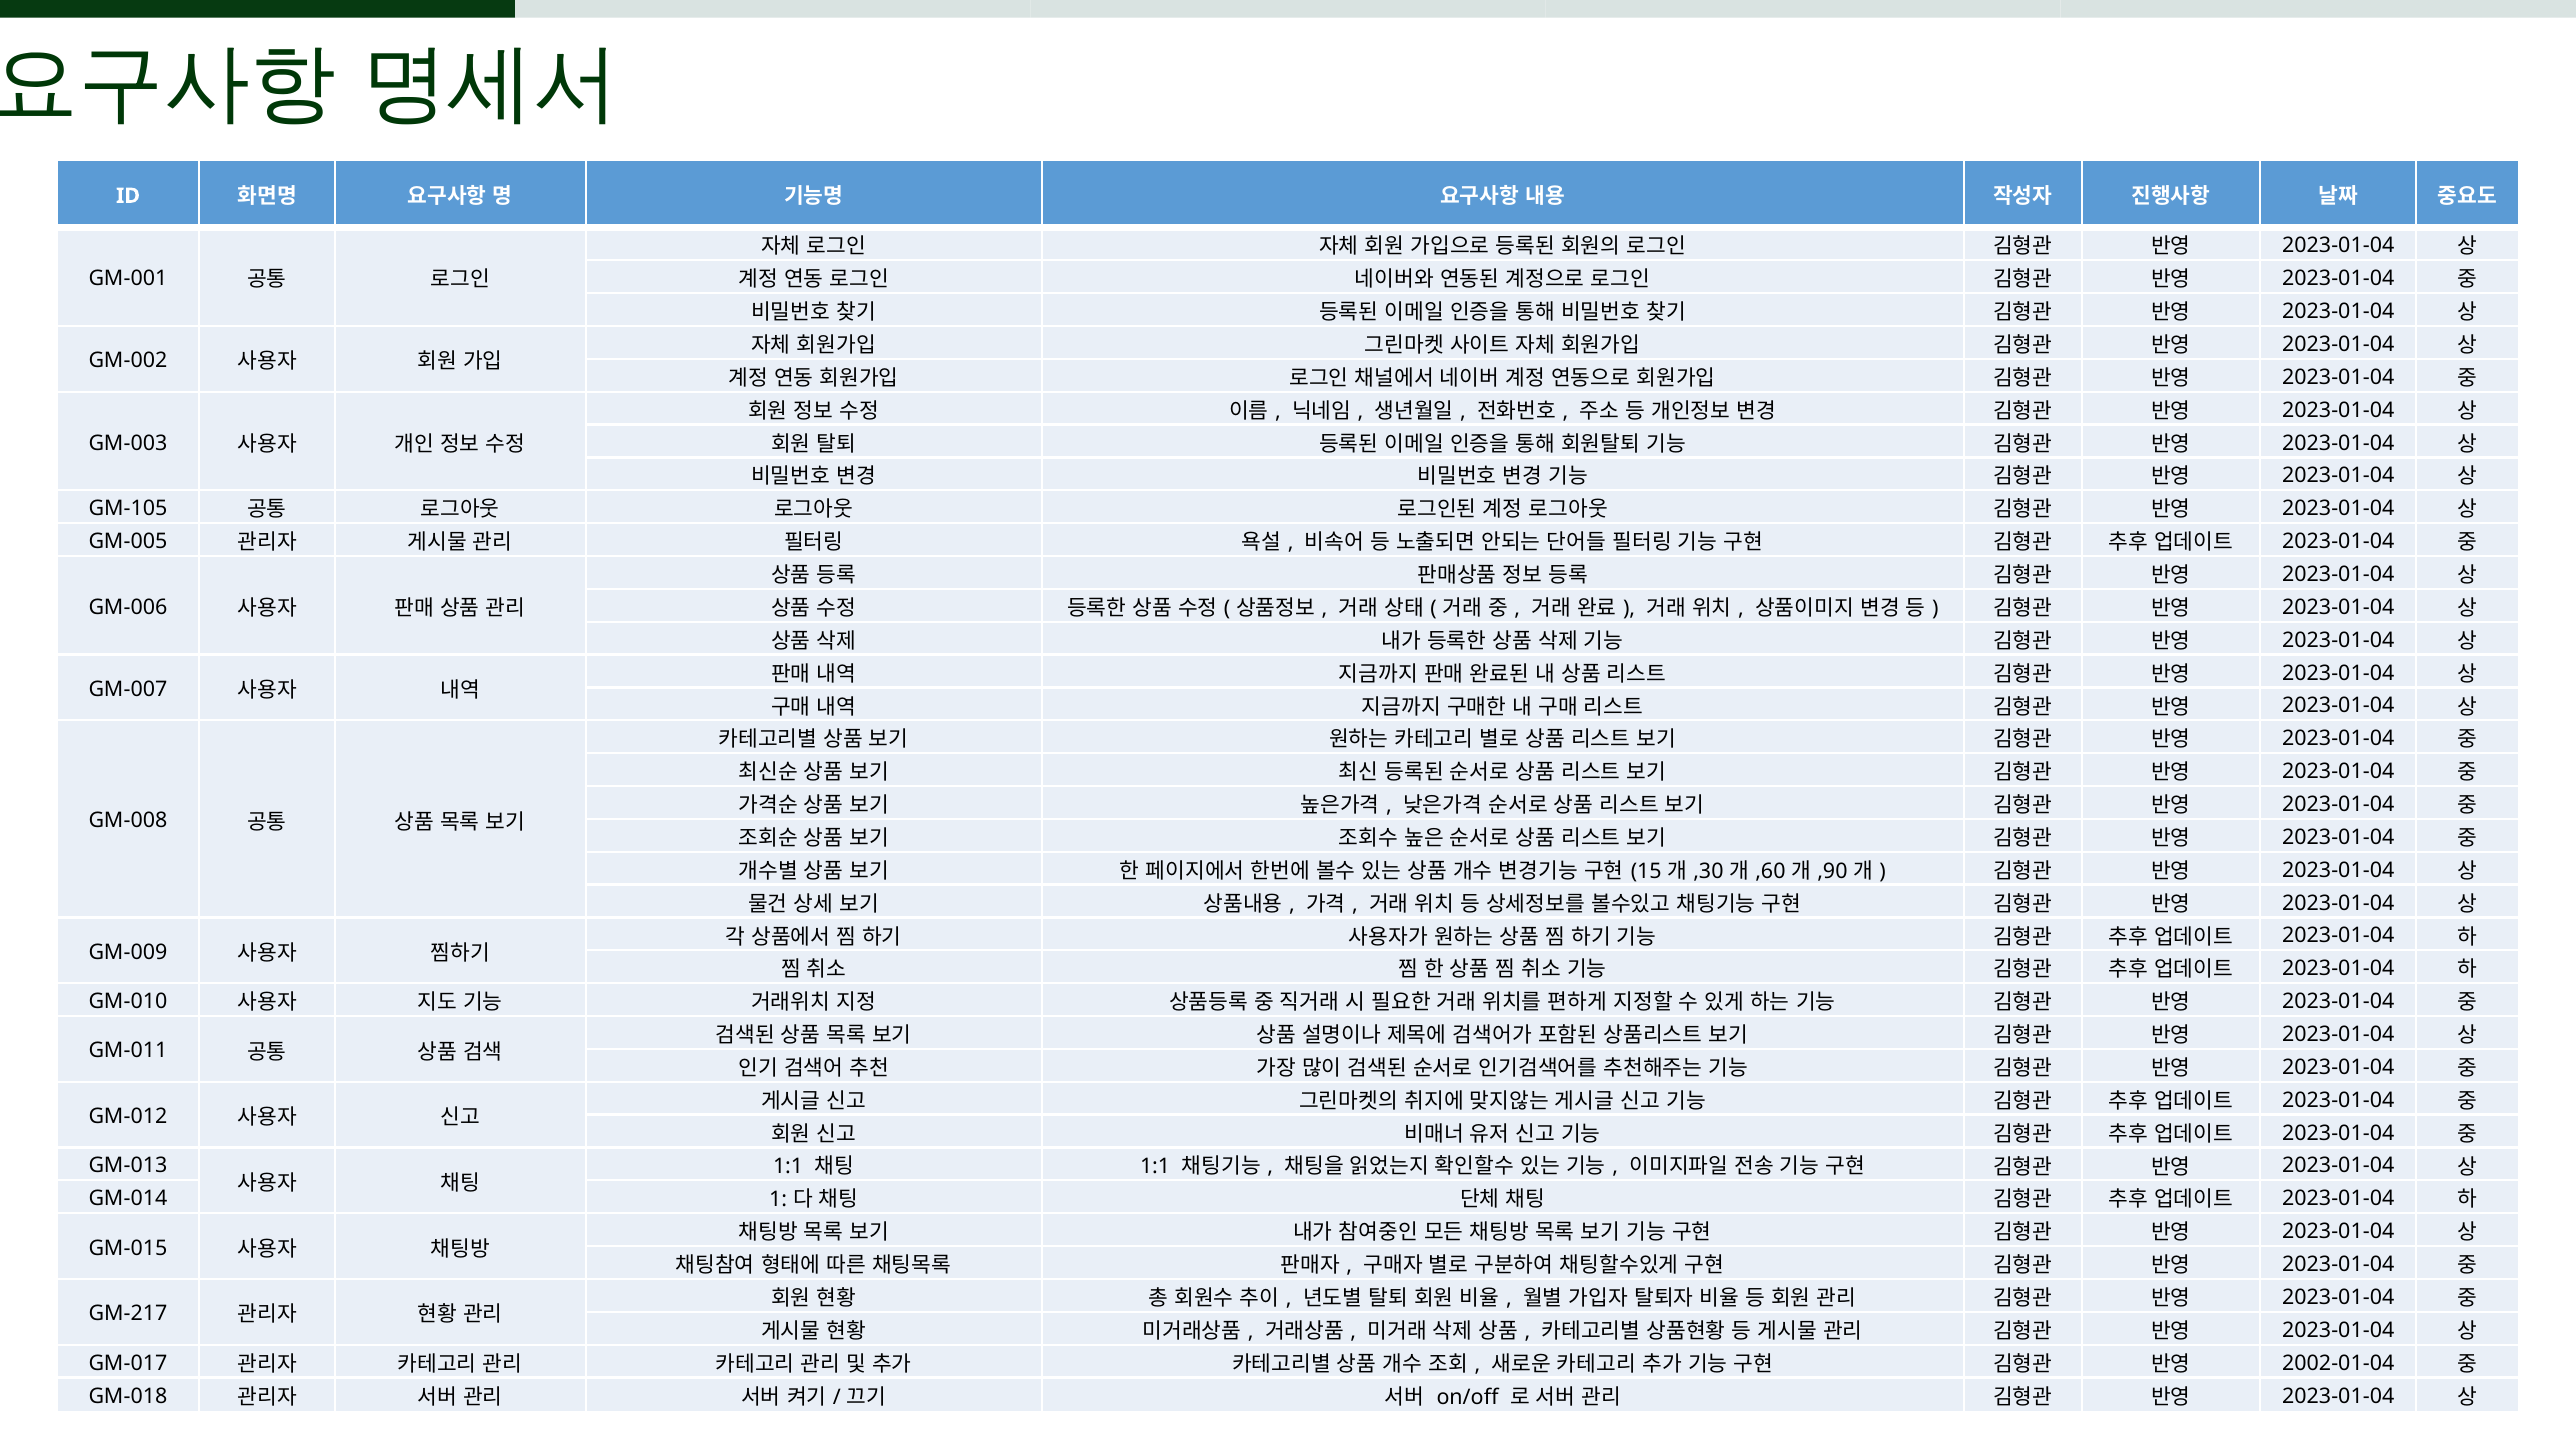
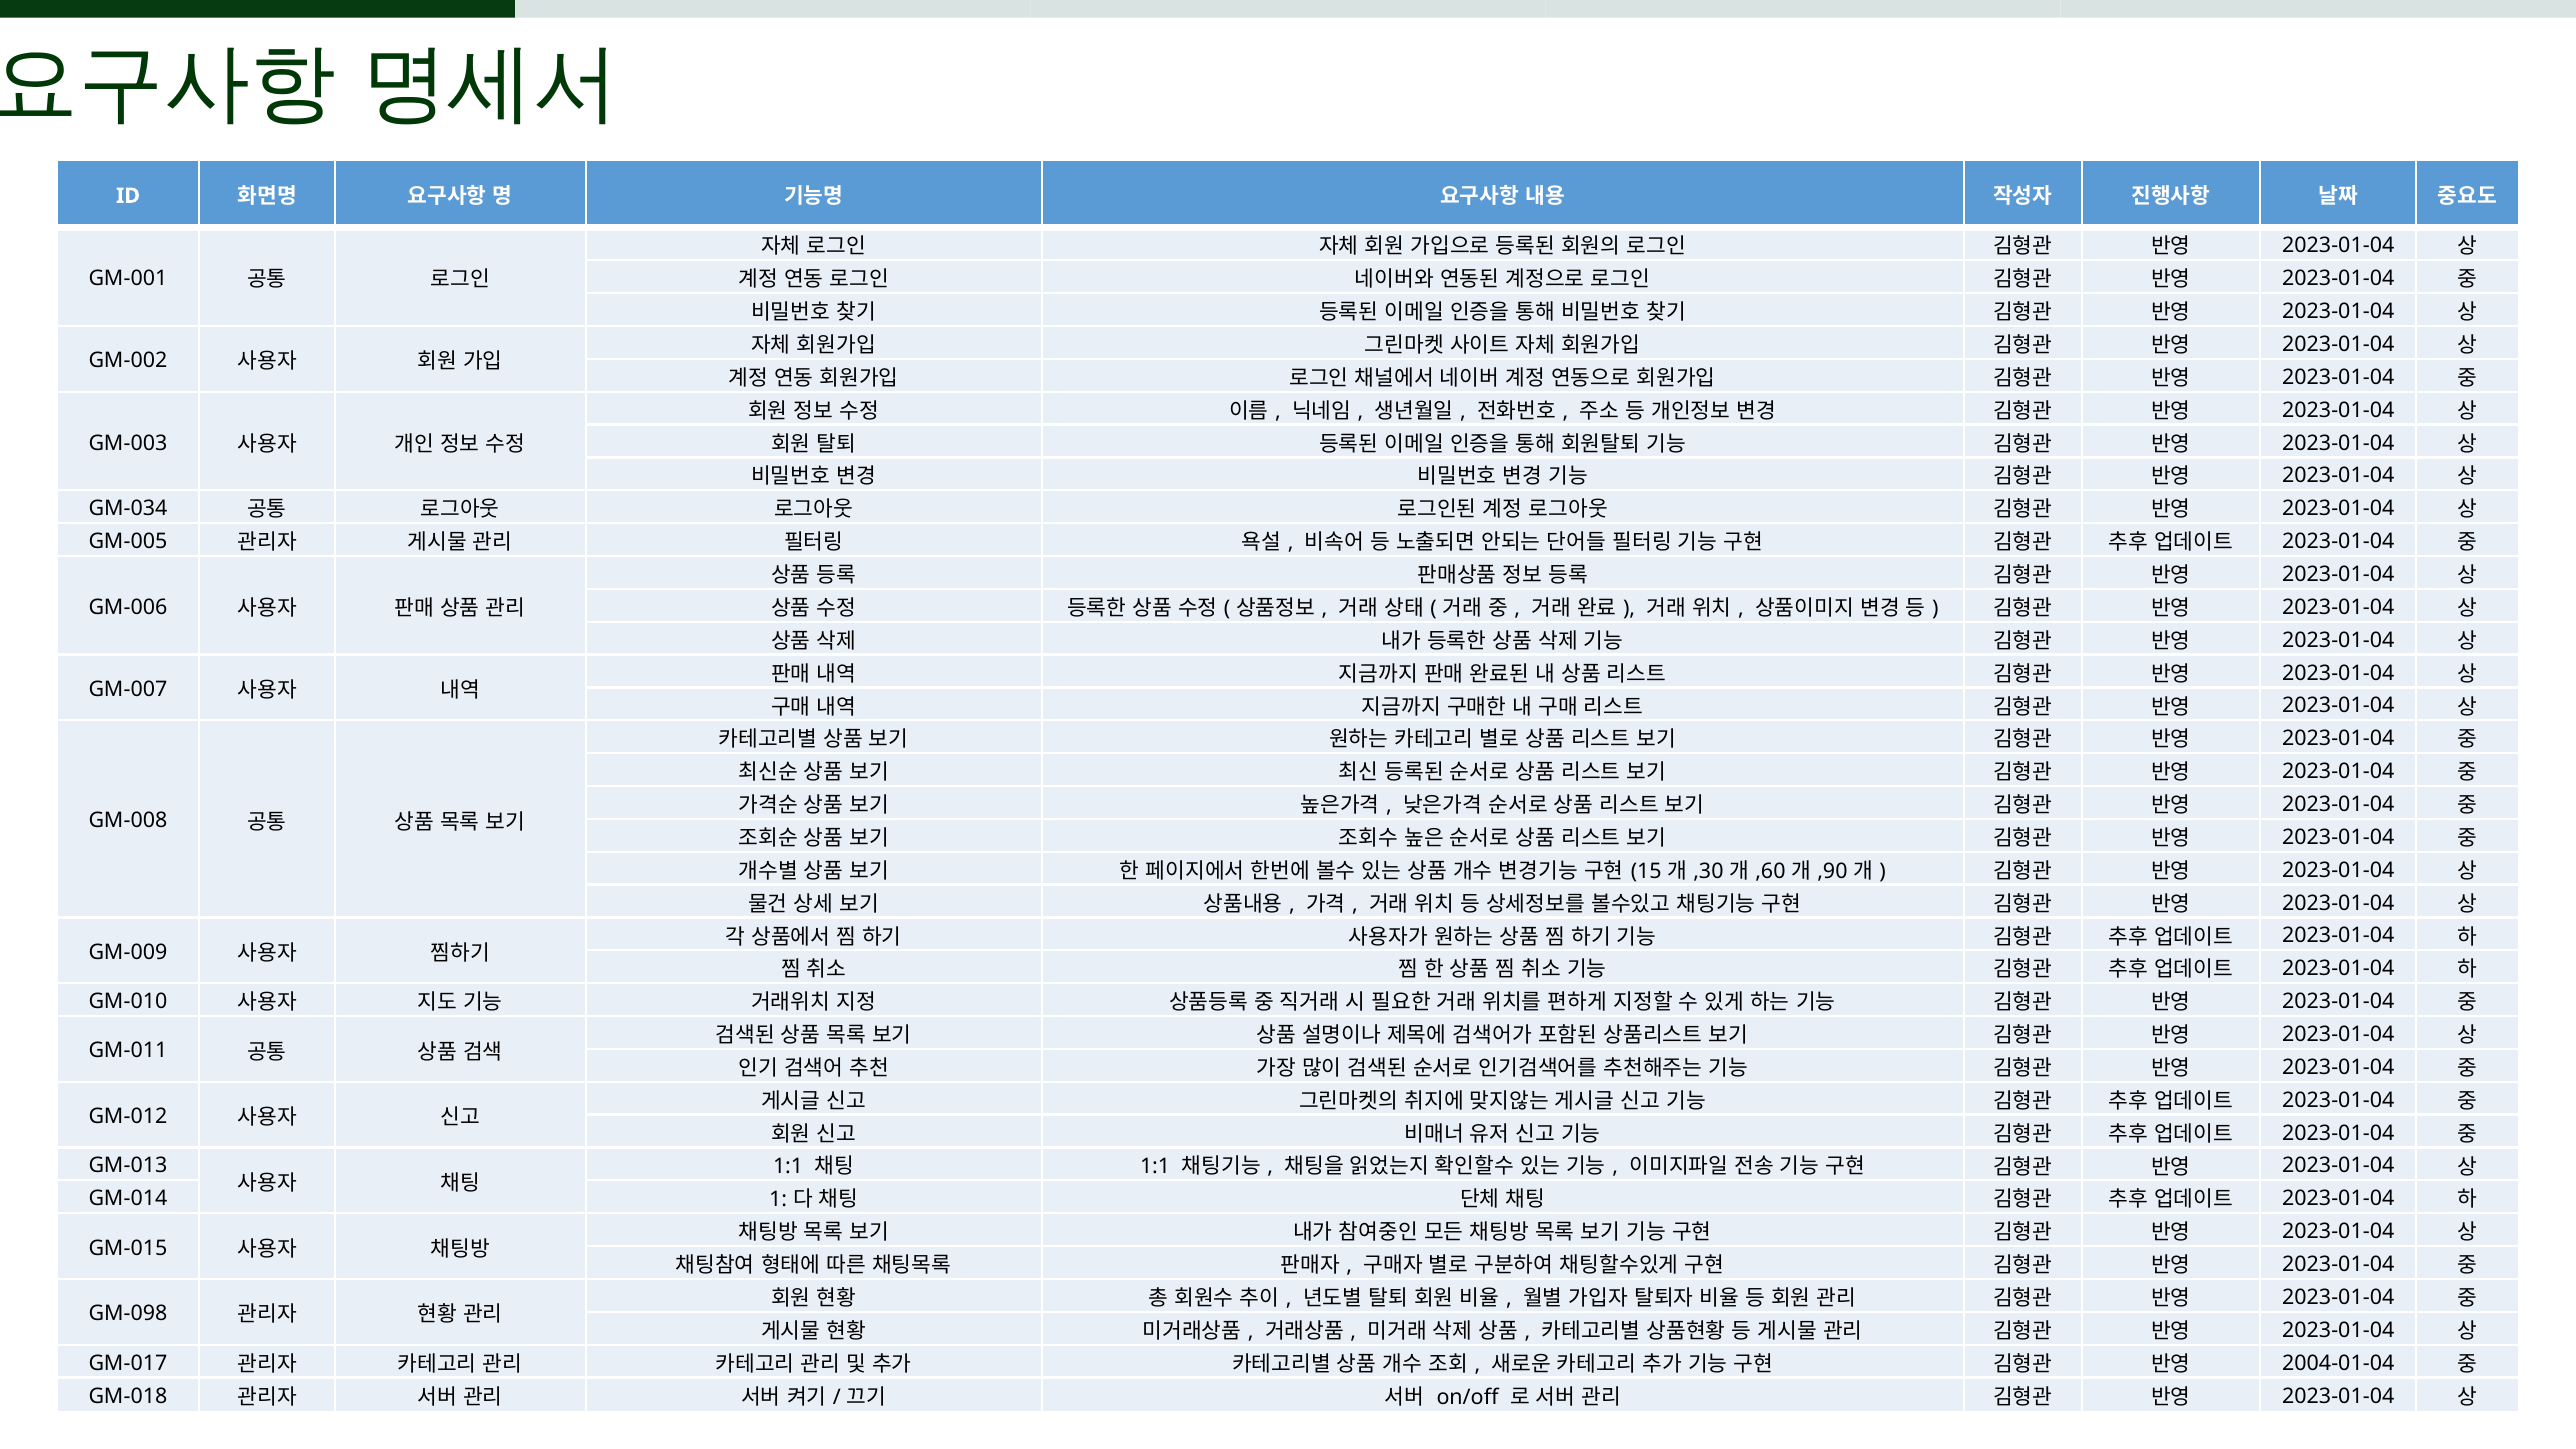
GM-105: GM-105 -> GM-034
GM-217: GM-217 -> GM-098
2002-01-04: 2002-01-04 -> 2004-01-04
